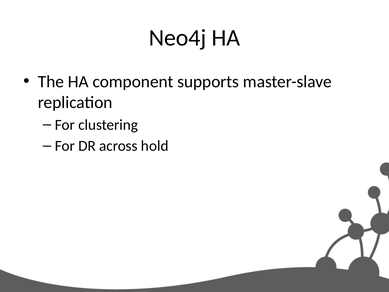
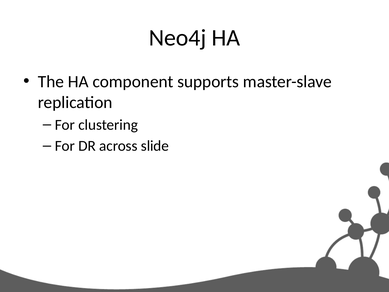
hold: hold -> slide
